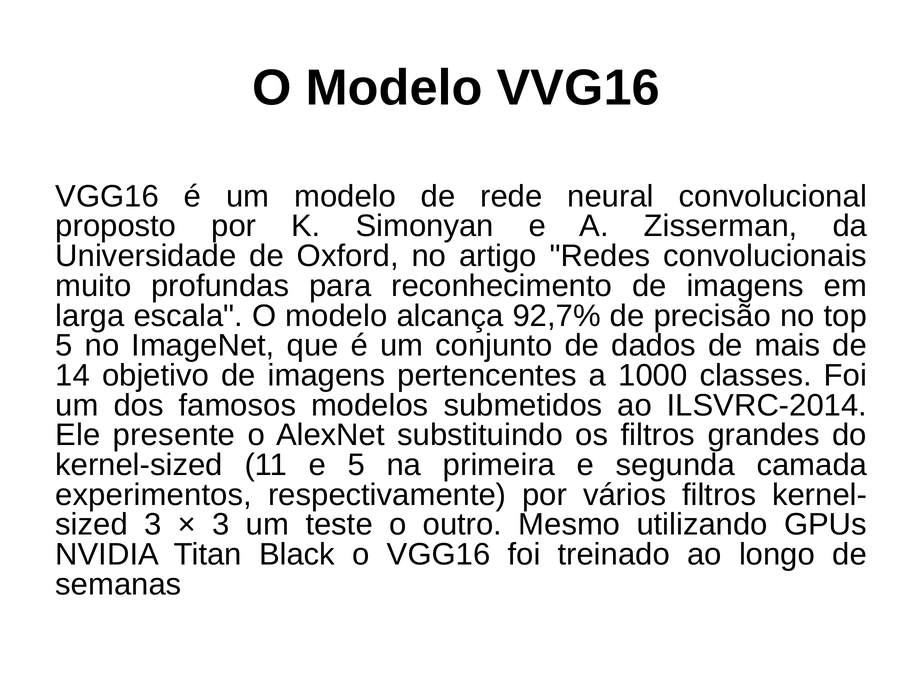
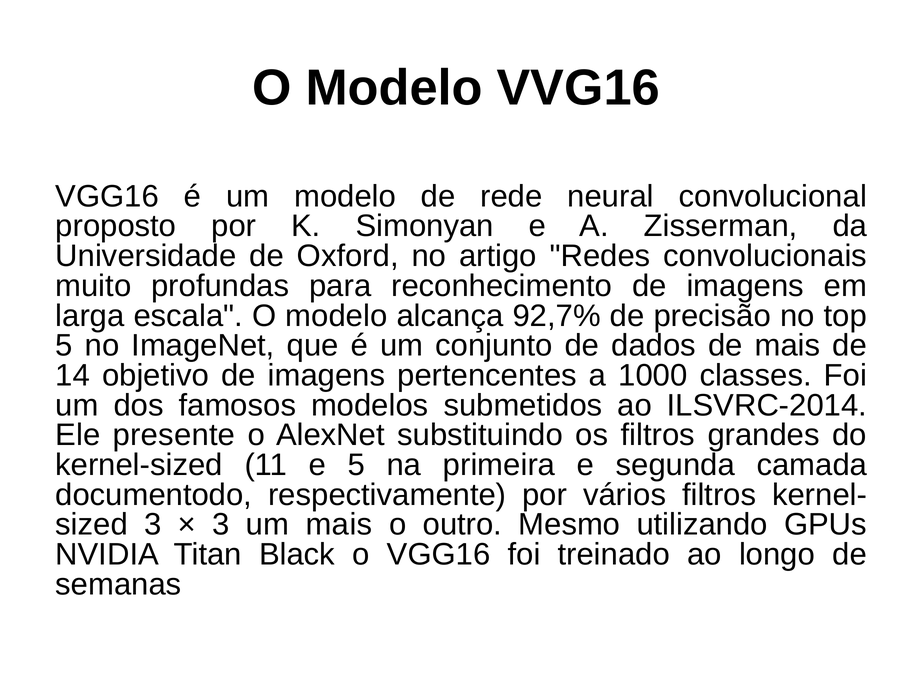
experimentos: experimentos -> documentodo
um teste: teste -> mais
